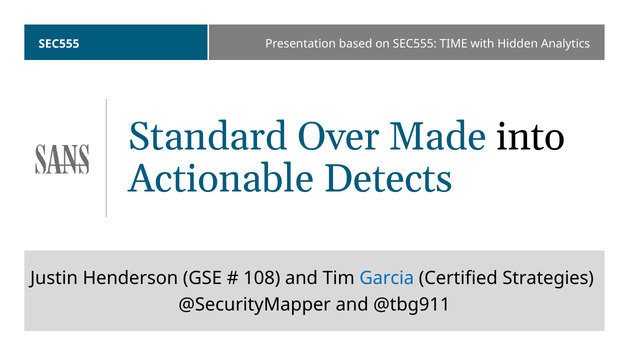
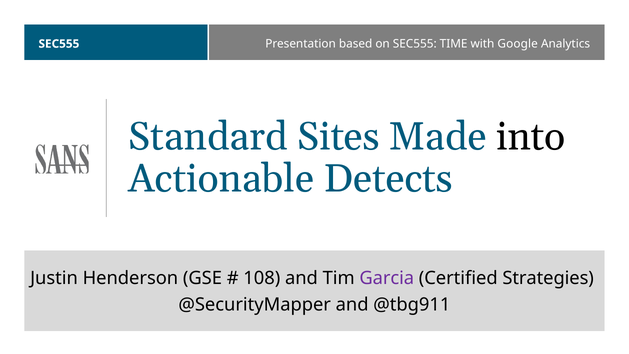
Hidden: Hidden -> Google
Over: Over -> Sites
Garcia colour: blue -> purple
